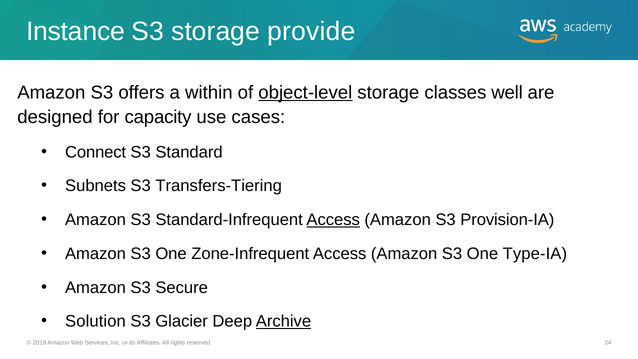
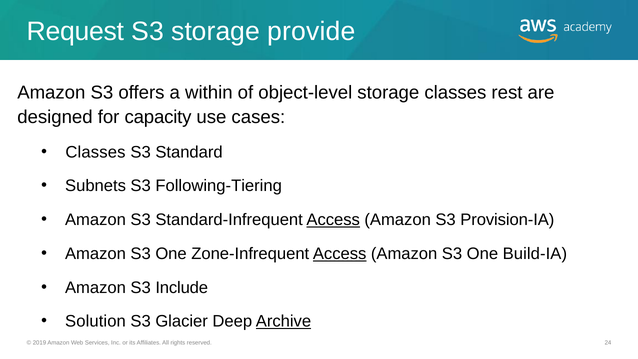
Instance: Instance -> Request
object-level underline: present -> none
well: well -> rest
Connect at (96, 152): Connect -> Classes
Transfers-Tiering: Transfers-Tiering -> Following-Tiering
Access at (340, 254) underline: none -> present
Type-IA: Type-IA -> Build-IA
Secure: Secure -> Include
